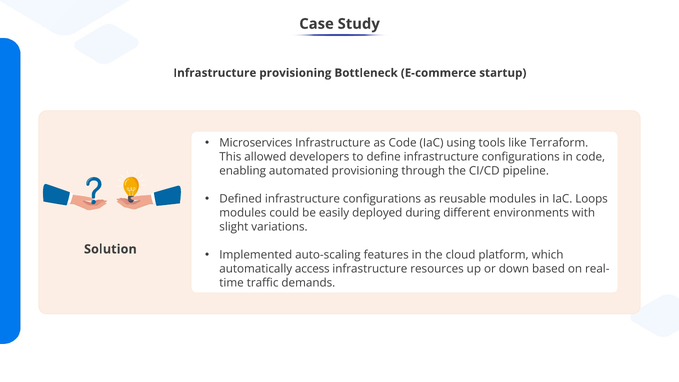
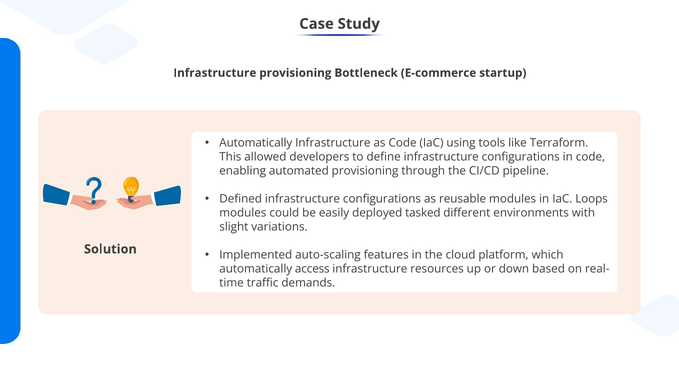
Microservices at (256, 143): Microservices -> Automatically
during: during -> tasked
